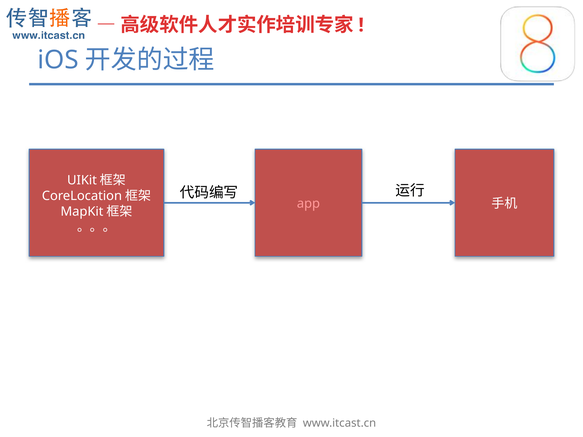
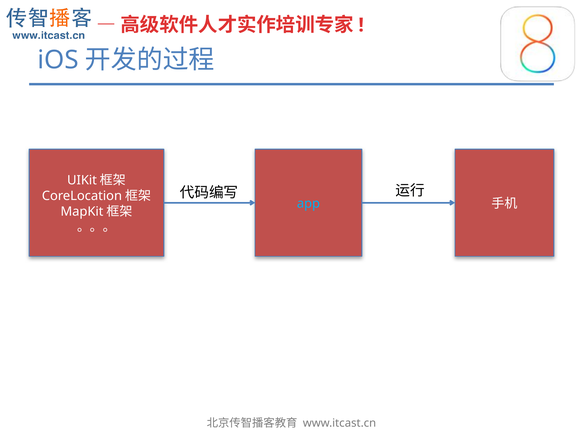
app colour: pink -> light blue
